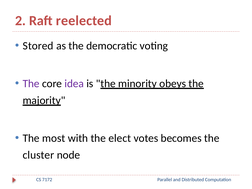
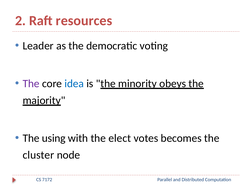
reelected: reelected -> resources
Stored: Stored -> Leader
idea colour: purple -> blue
most: most -> using
